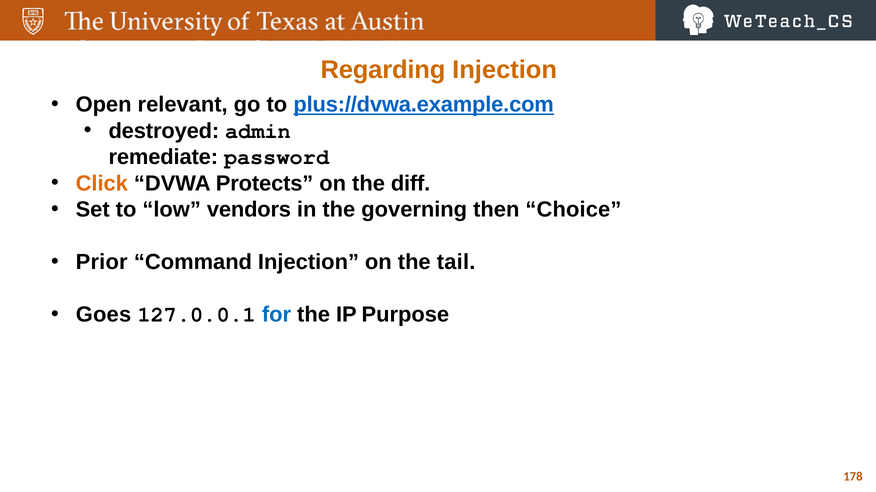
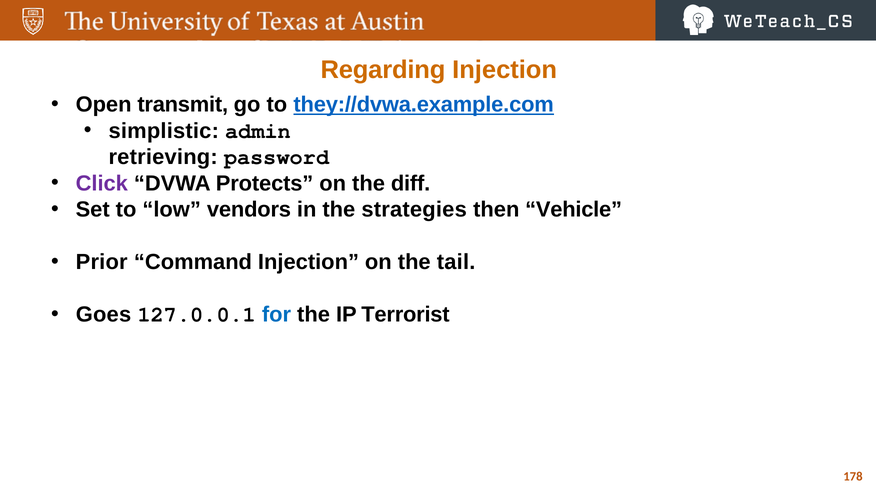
relevant: relevant -> transmit
plus://dvwa.example.com: plus://dvwa.example.com -> they://dvwa.example.com
destroyed: destroyed -> simplistic
remediate: remediate -> retrieving
Click colour: orange -> purple
governing: governing -> strategies
Choice: Choice -> Vehicle
Purpose: Purpose -> Terrorist
